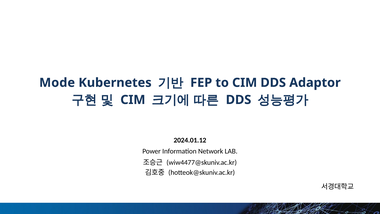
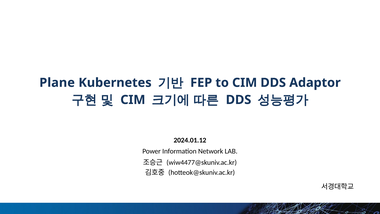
Mode: Mode -> Plane
